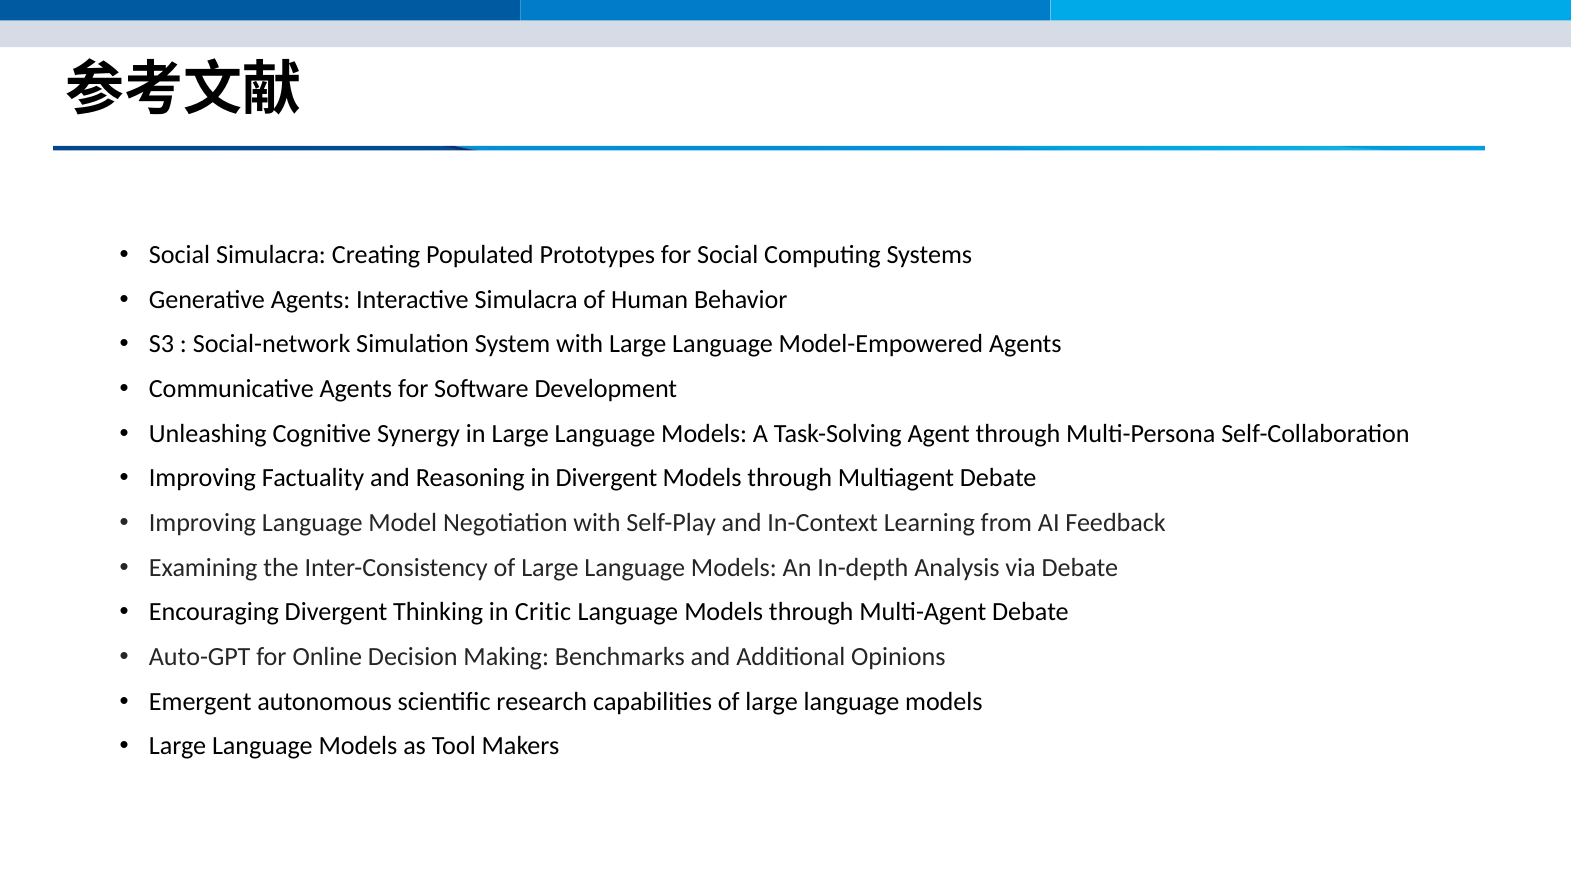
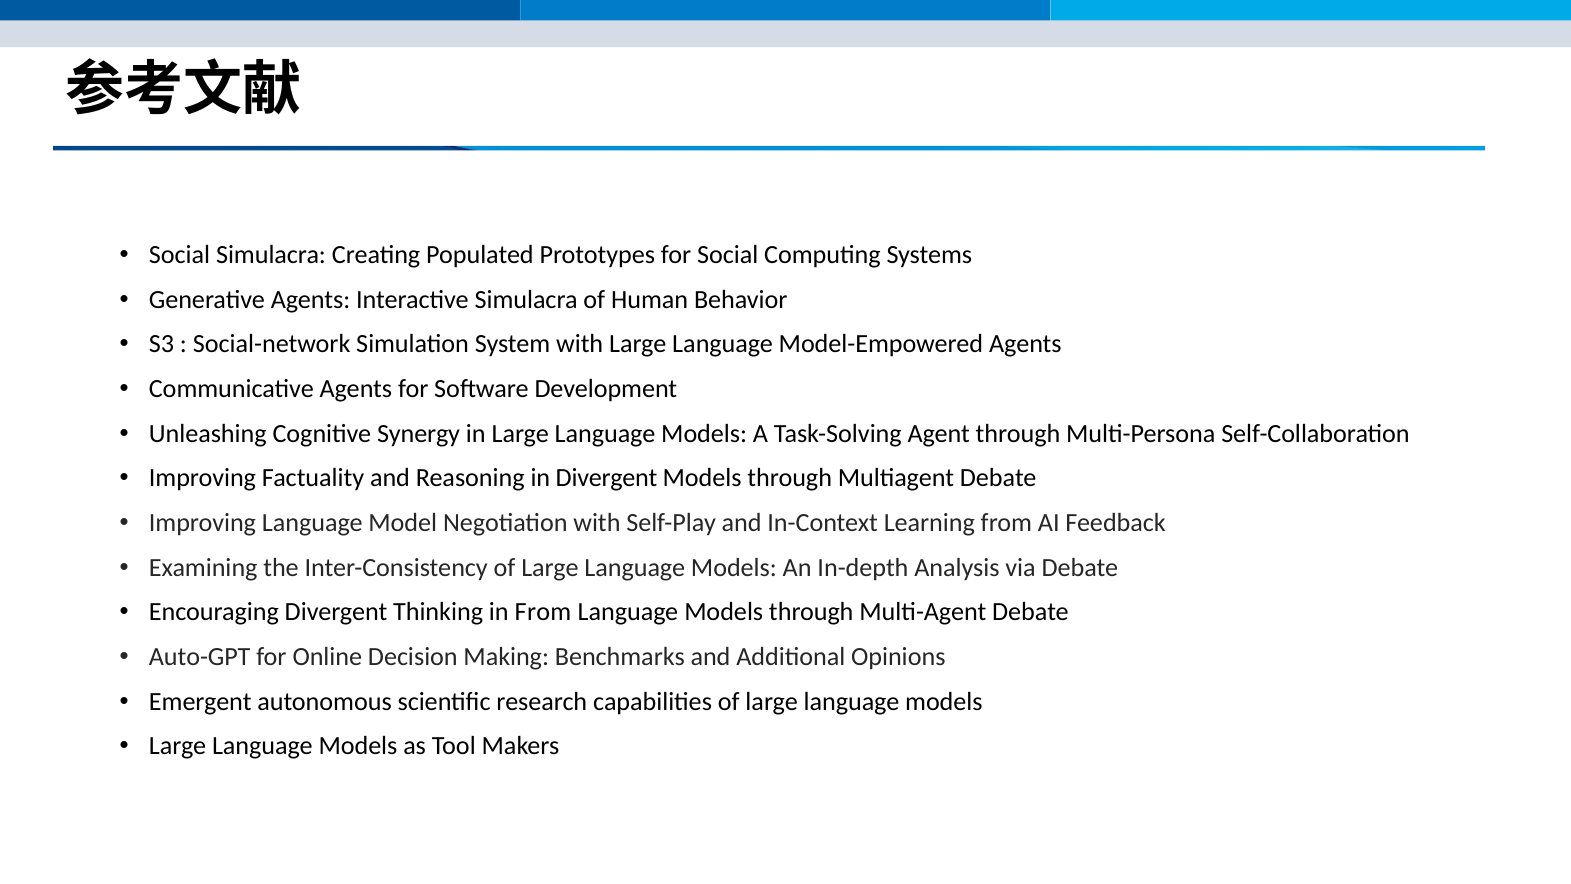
in Critic: Critic -> From
